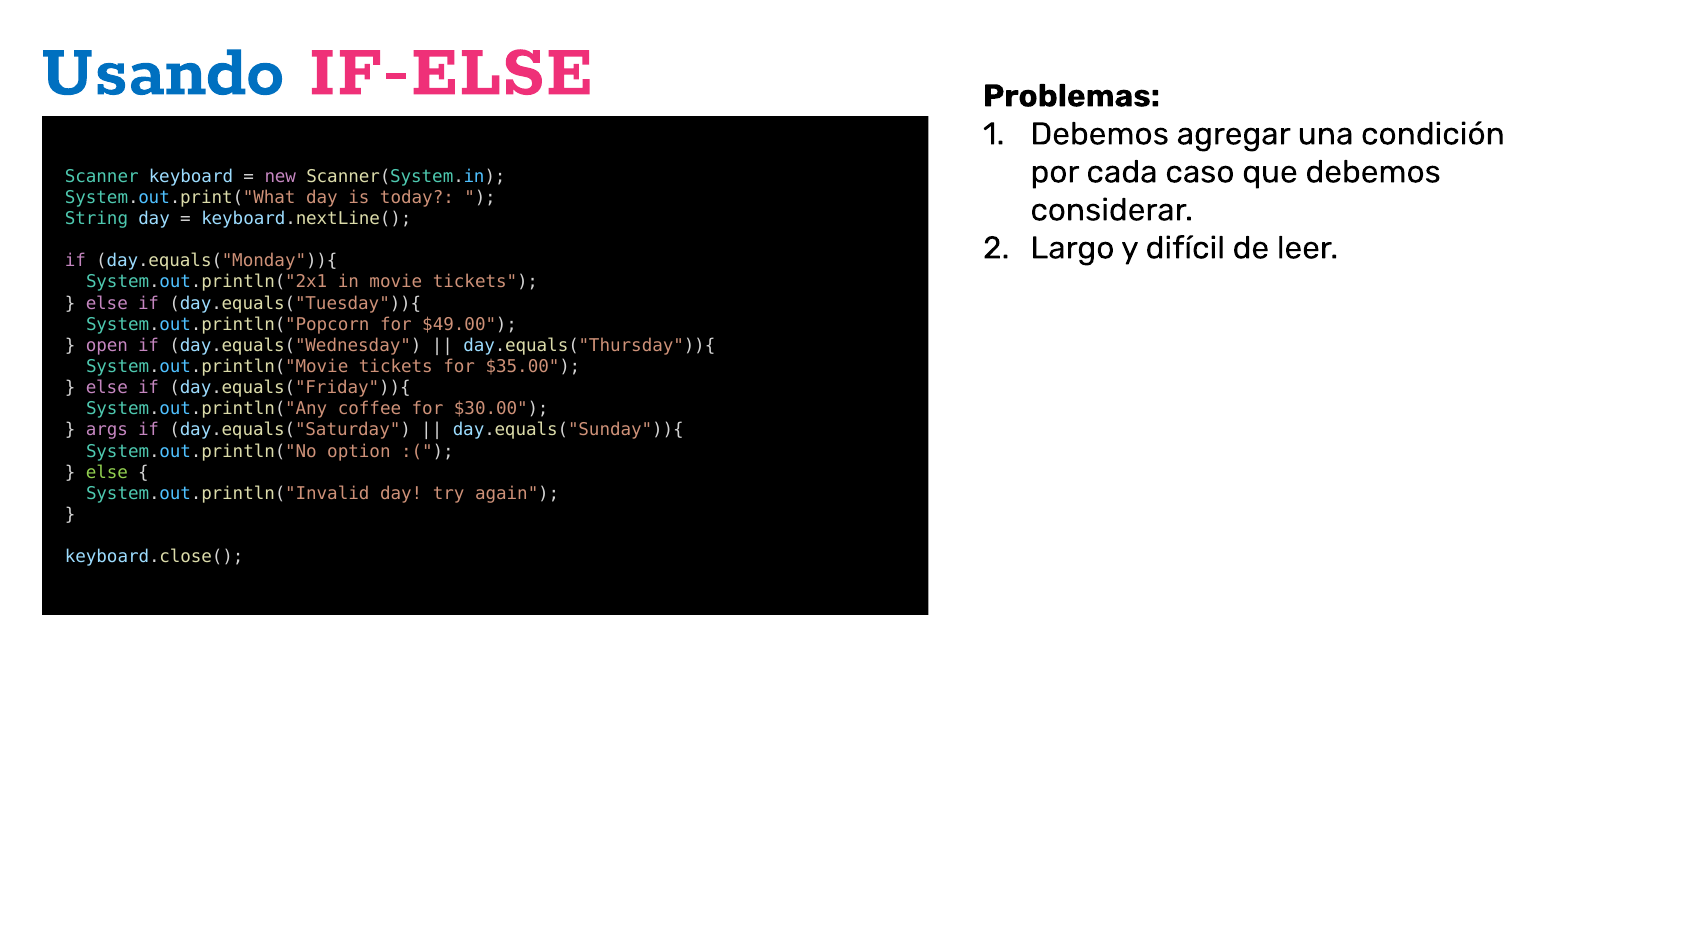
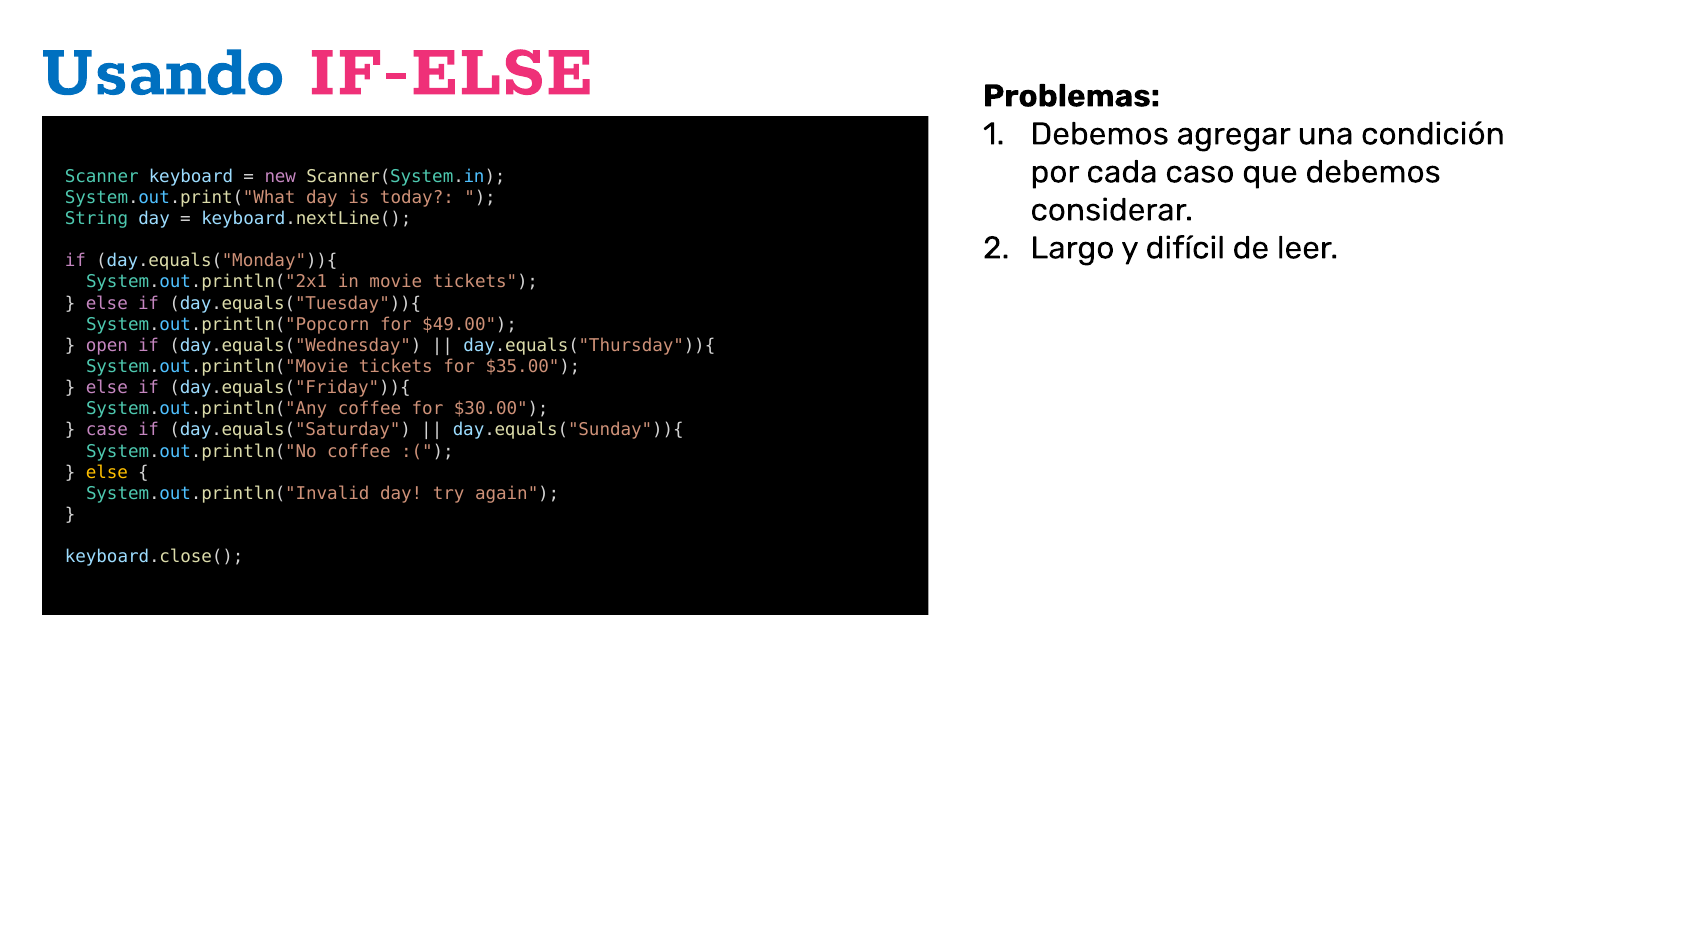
args: args -> case
System.out.println("No option: option -> coffee
else at (107, 472) colour: light green -> yellow
